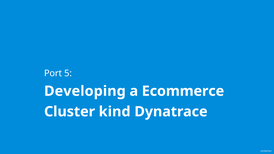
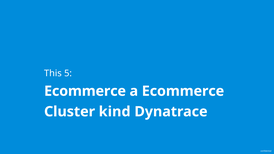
Port: Port -> This
Developing at (85, 91): Developing -> Ecommerce
